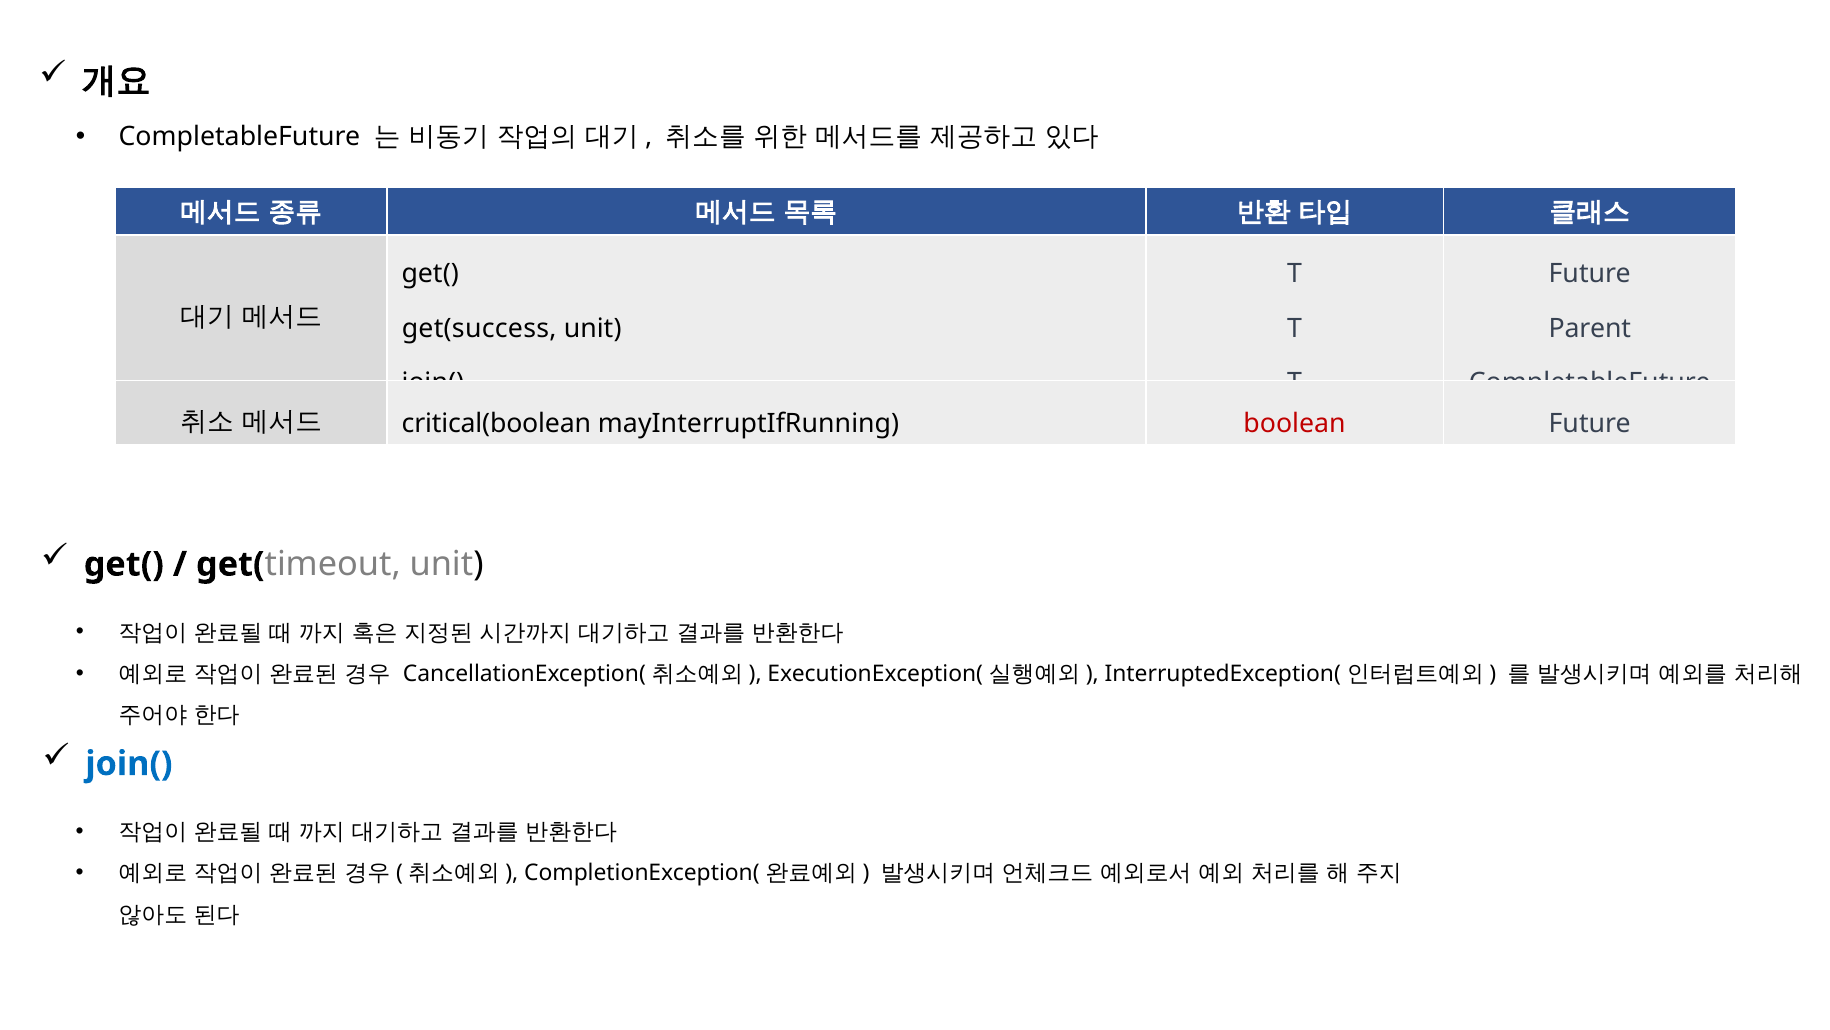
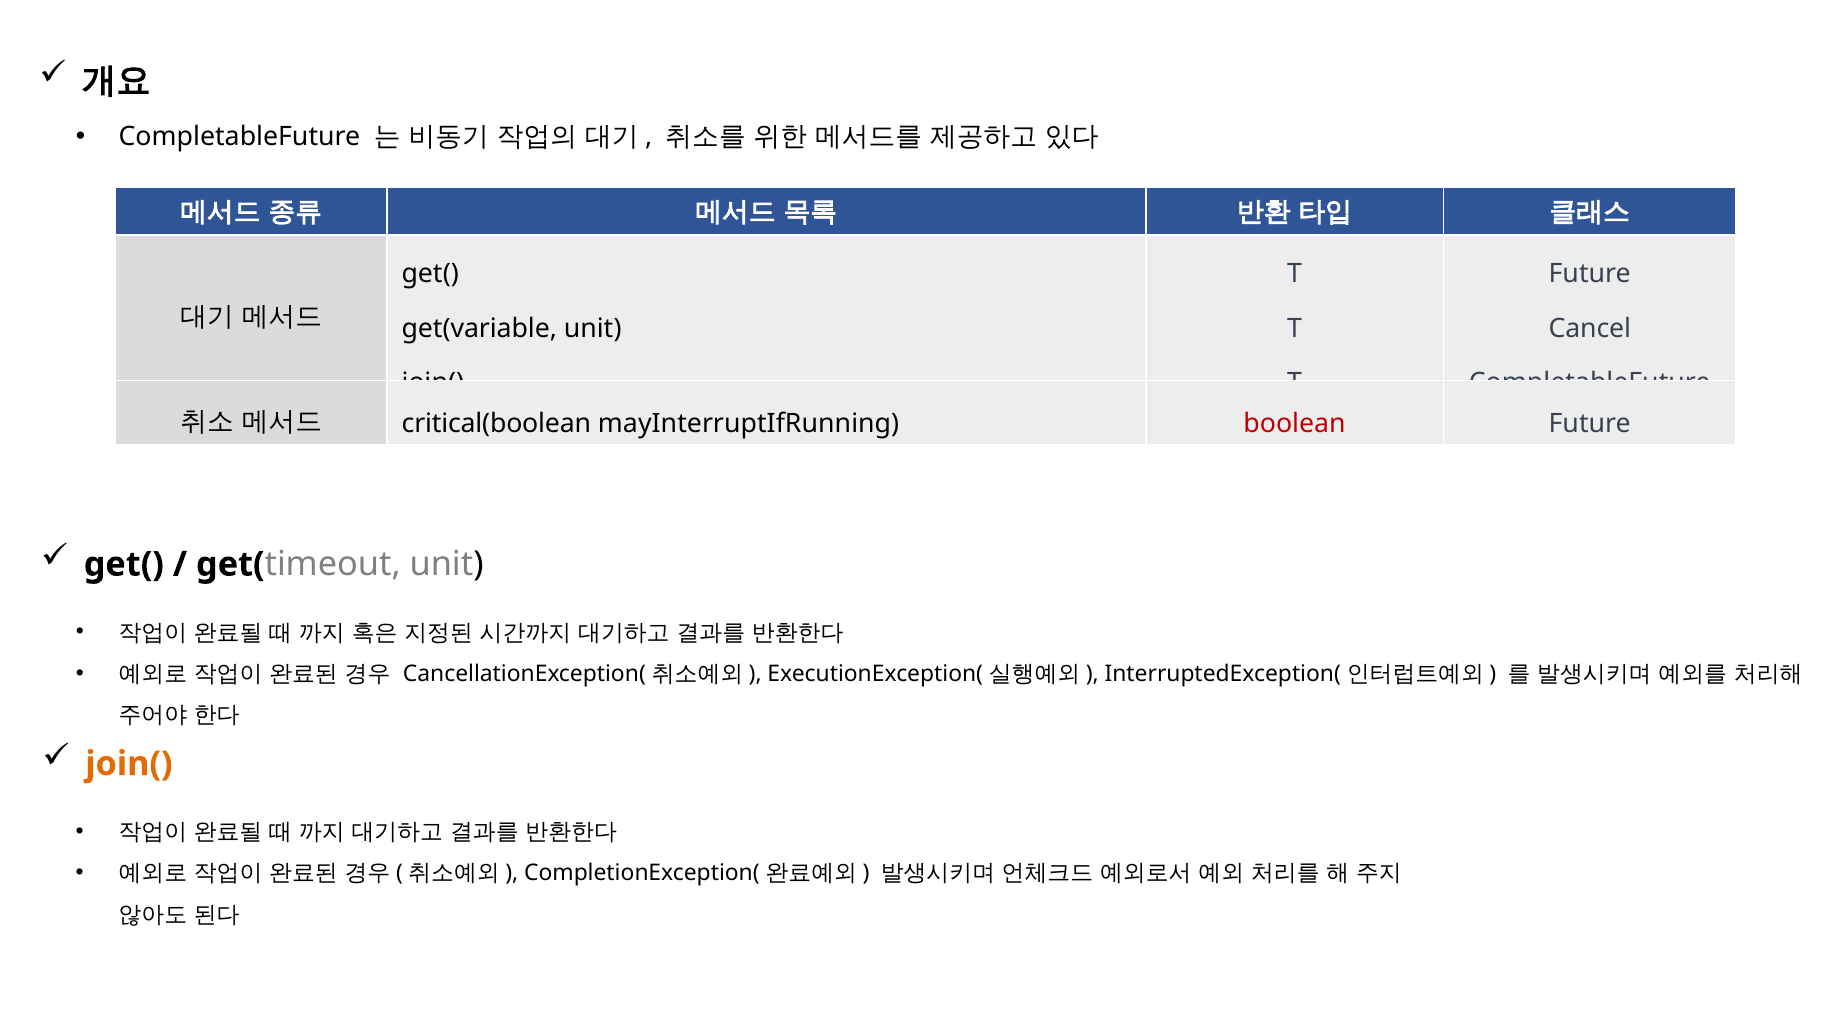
get(success: get(success -> get(variable
Parent: Parent -> Cancel
join( at (129, 763) colour: blue -> orange
